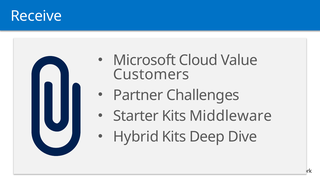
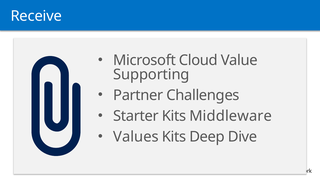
Customers: Customers -> Supporting
Hybrid: Hybrid -> Values
